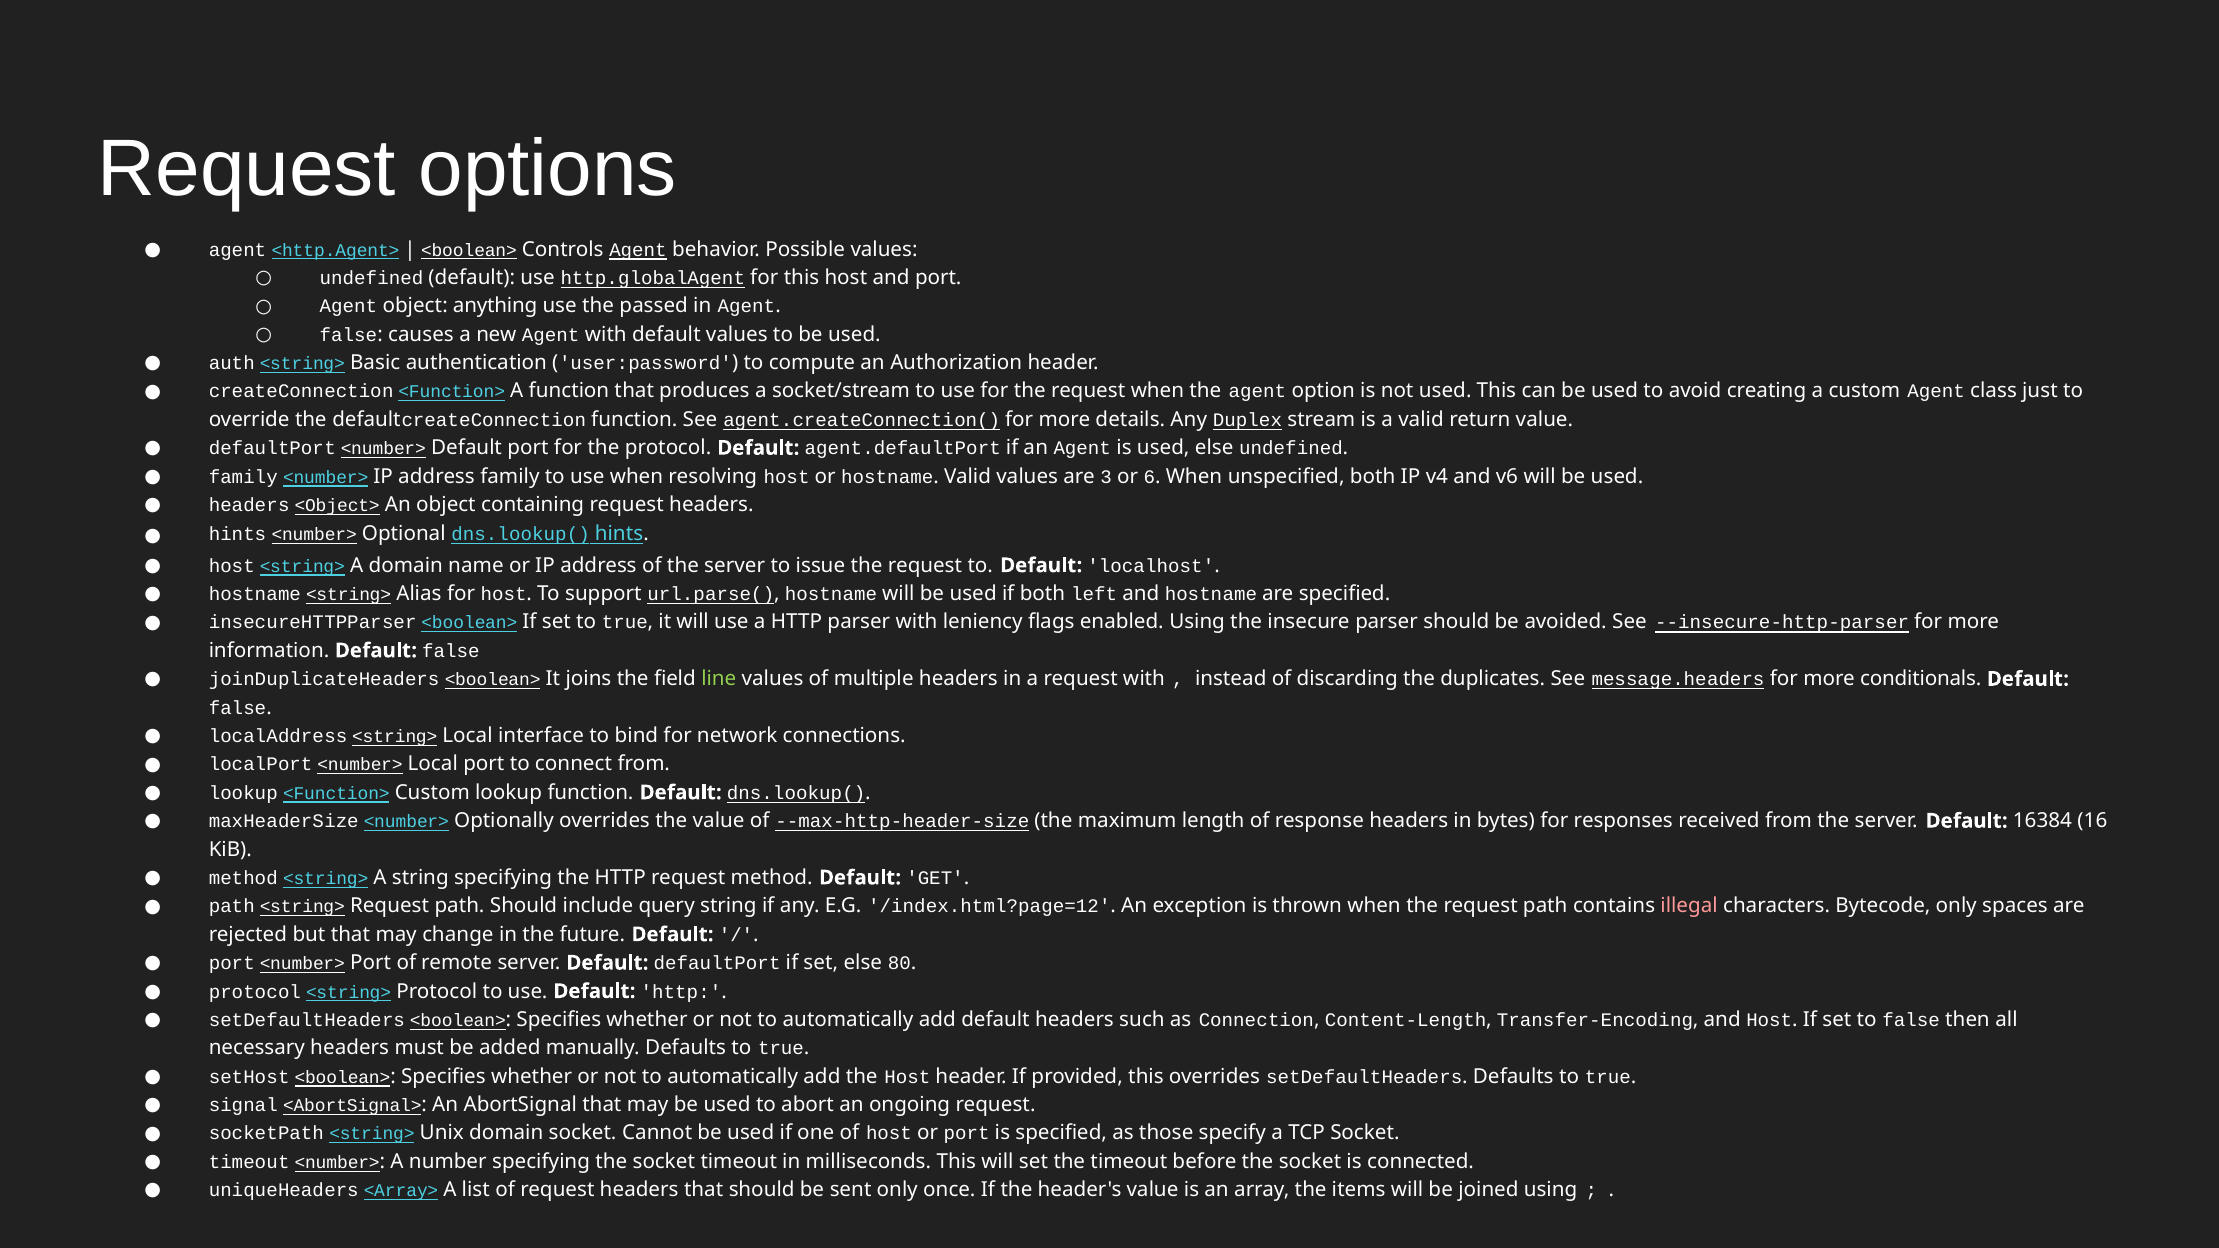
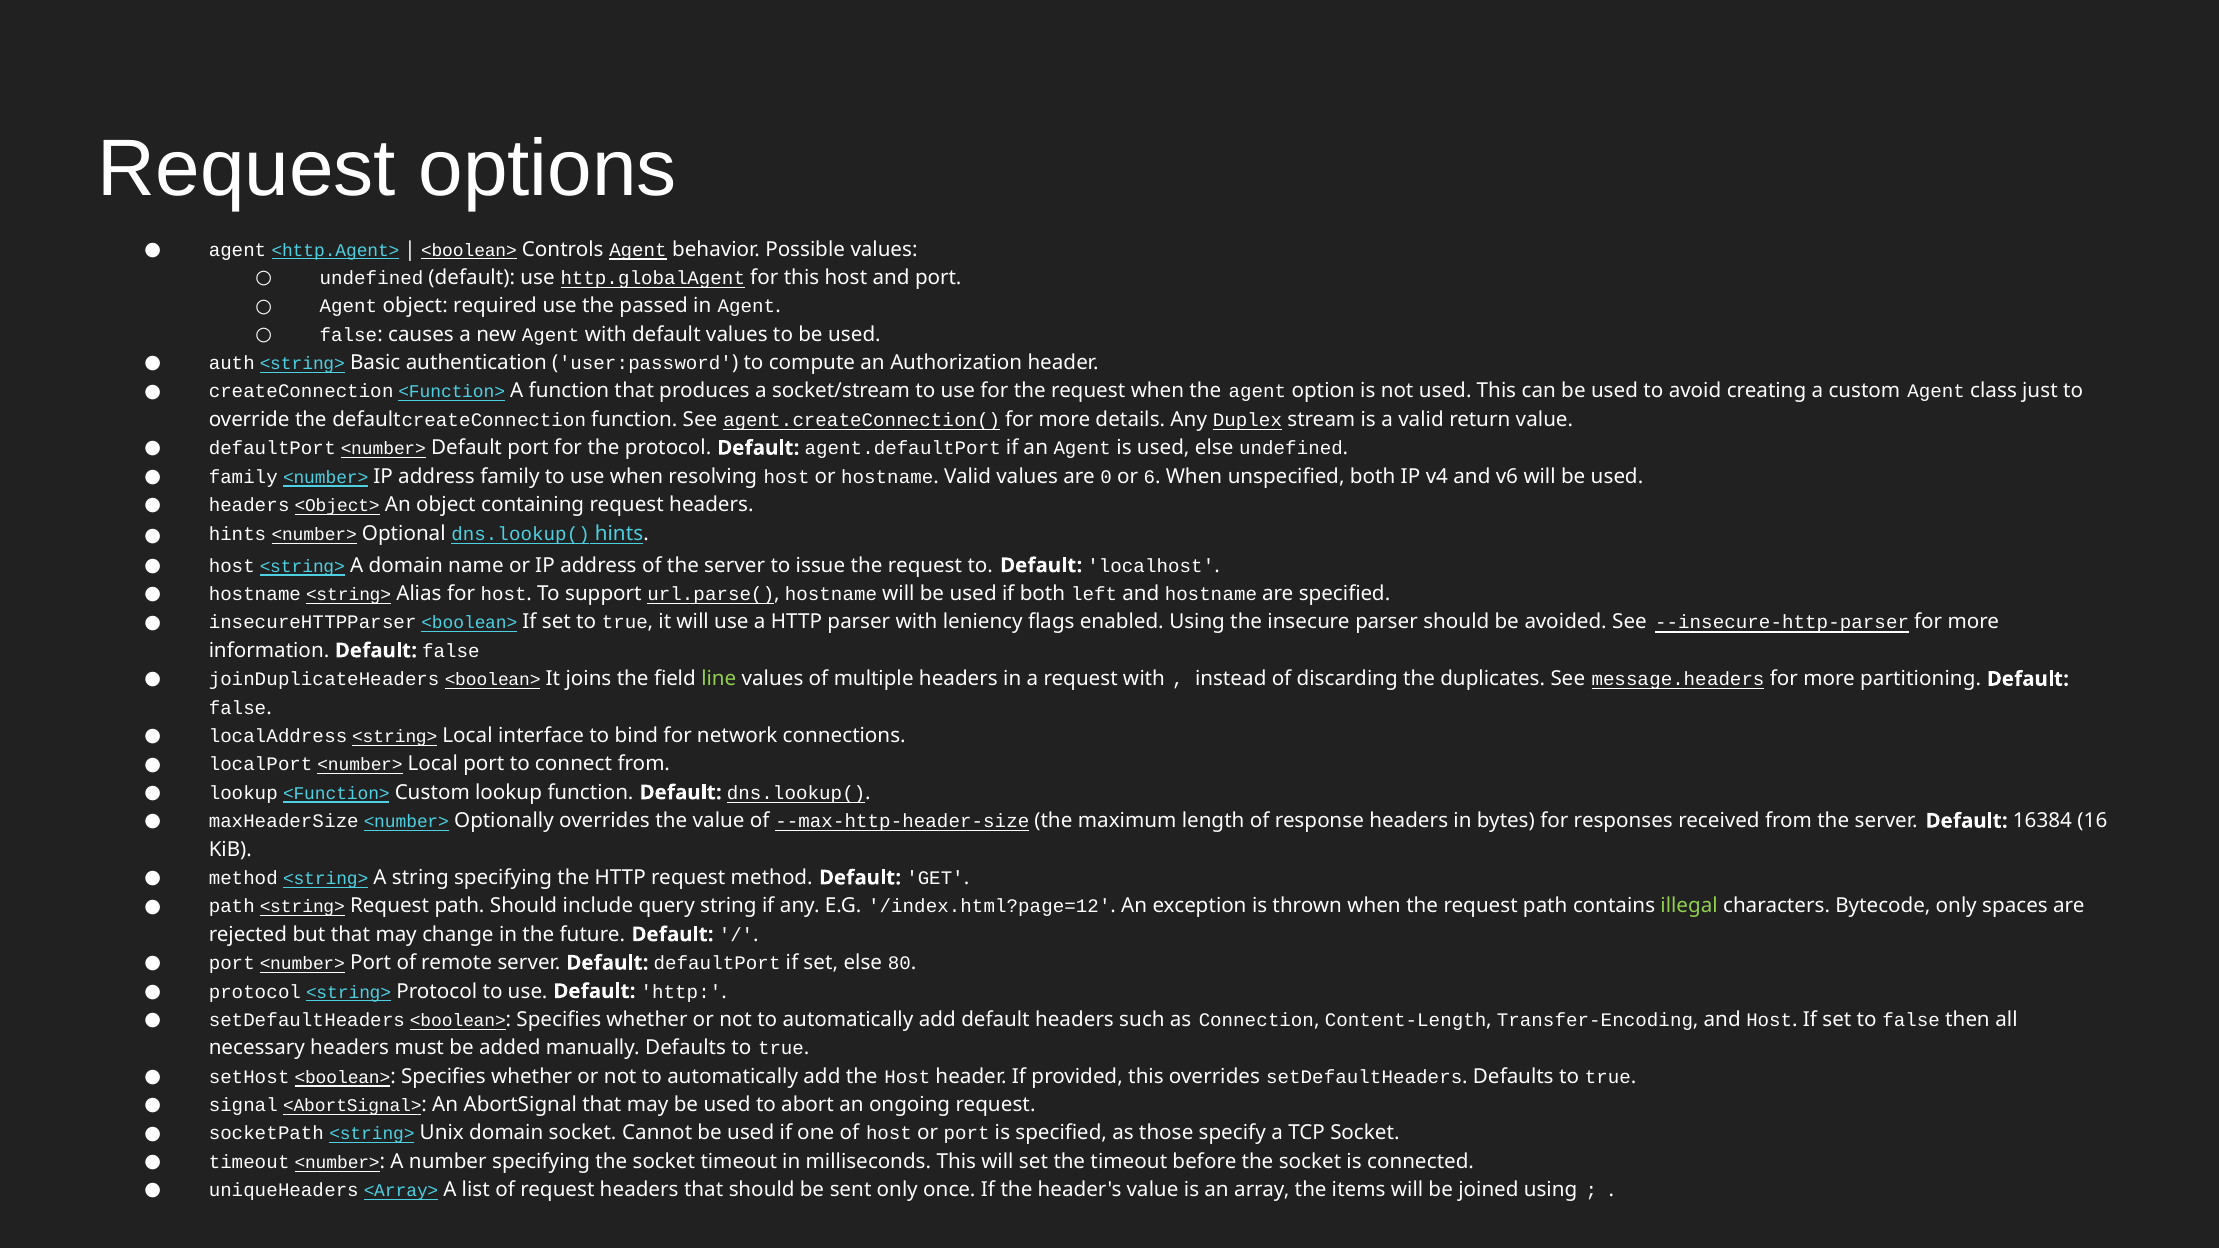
anything: anything -> required
3: 3 -> 0
conditionals: conditionals -> partitioning
illegal colour: pink -> light green
